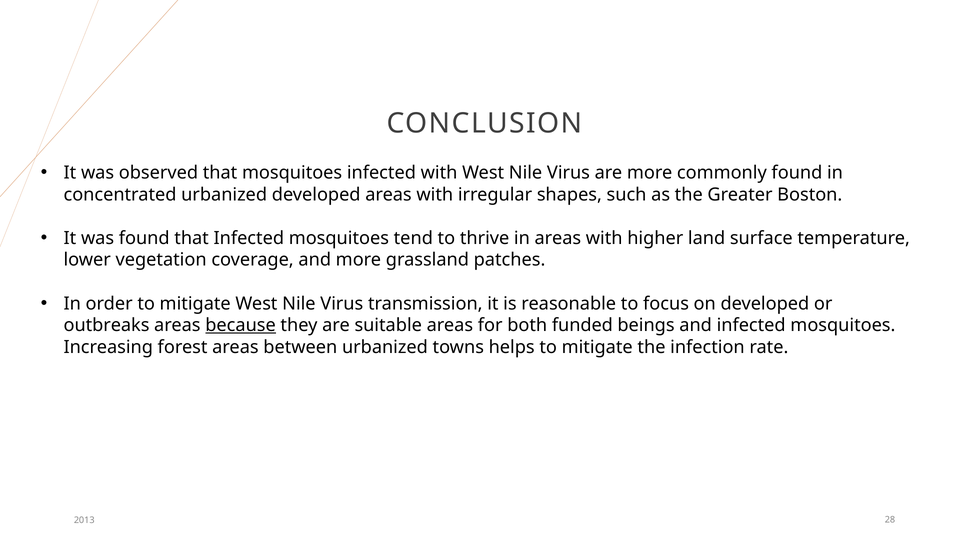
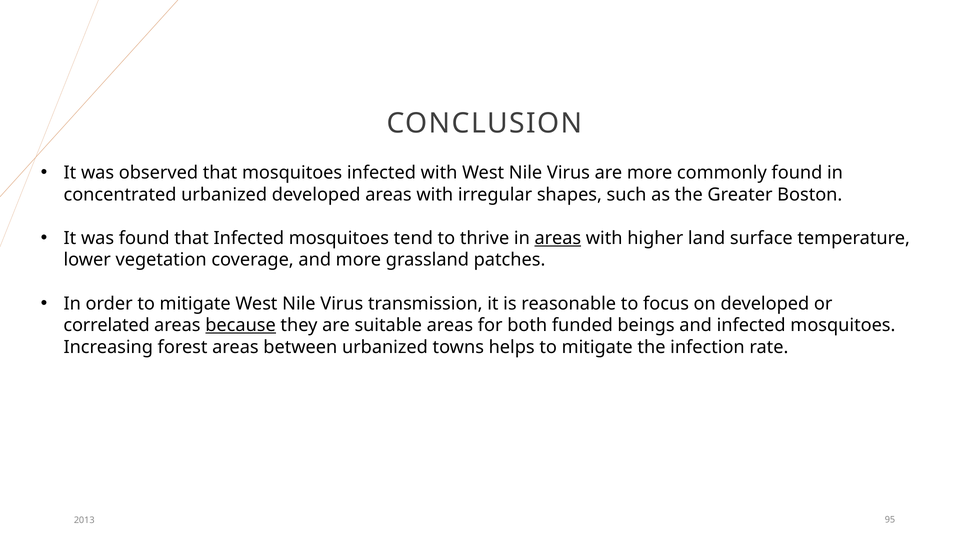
areas at (558, 238) underline: none -> present
outbreaks: outbreaks -> correlated
28: 28 -> 95
